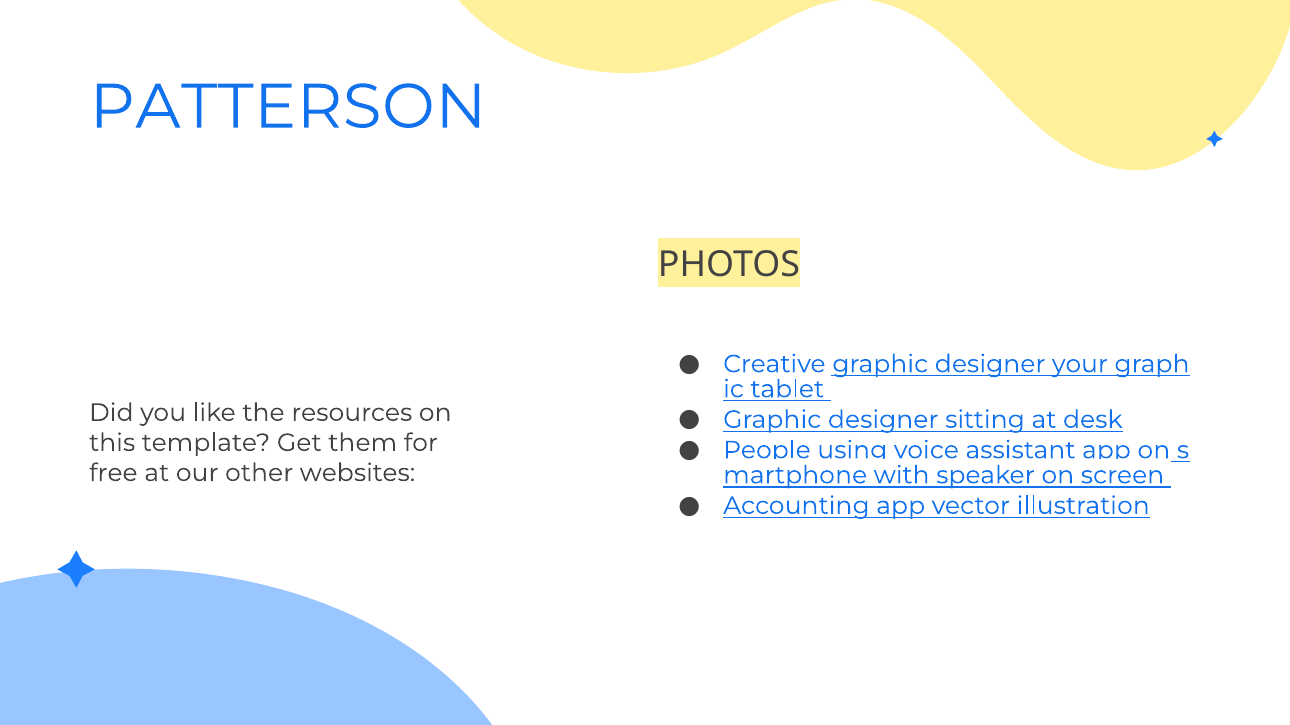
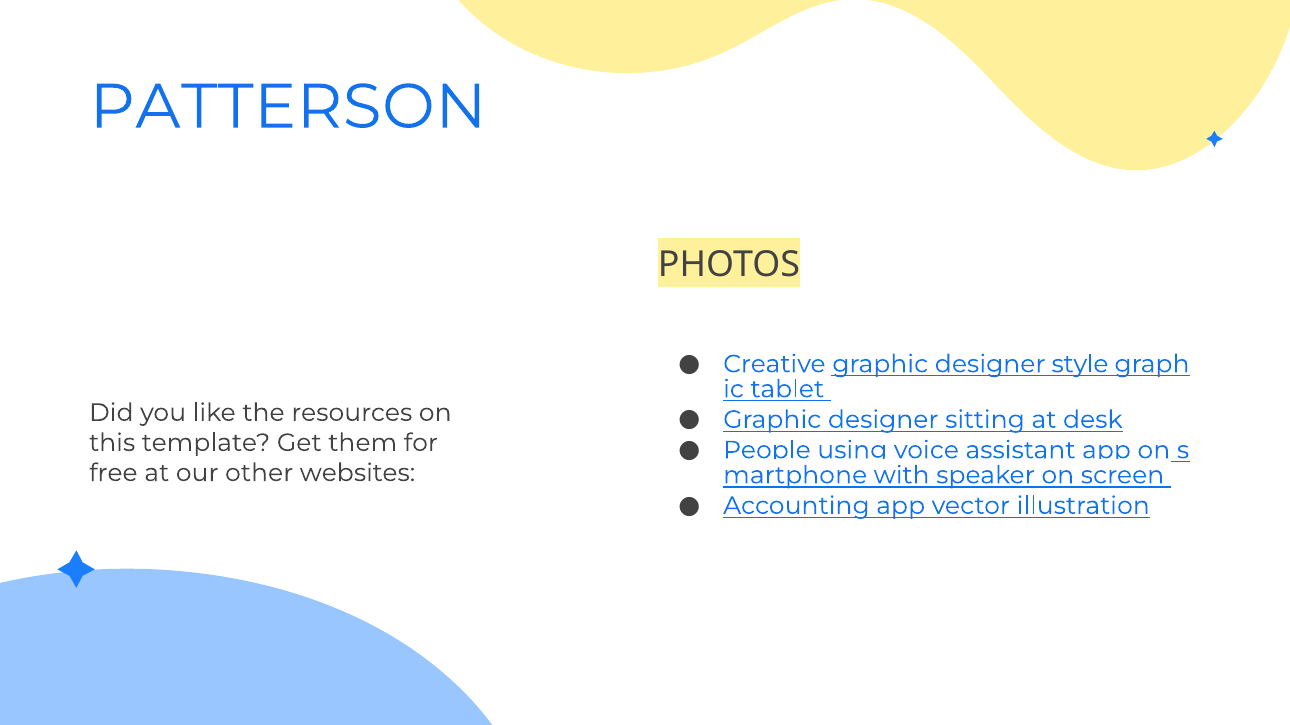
your: your -> style
